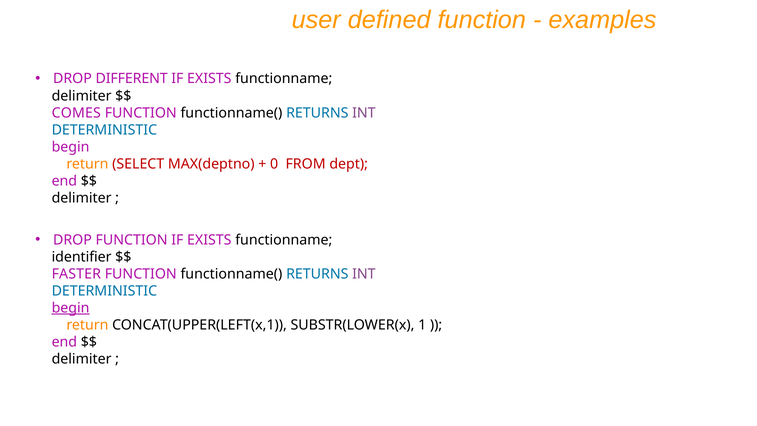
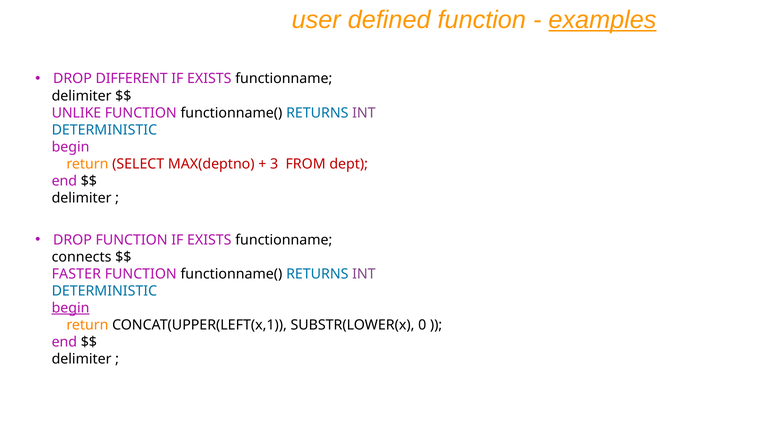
examples underline: none -> present
COMES: COMES -> UNLIKE
0: 0 -> 3
identifier: identifier -> connects
1: 1 -> 0
